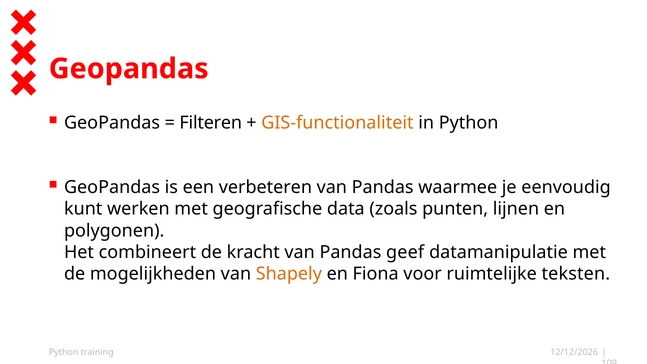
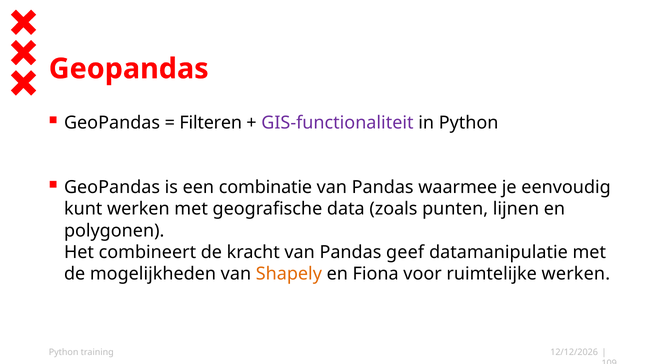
GIS-functionaliteit colour: orange -> purple
verbeteren: verbeteren -> combinatie
ruimtelijke teksten: teksten -> werken
